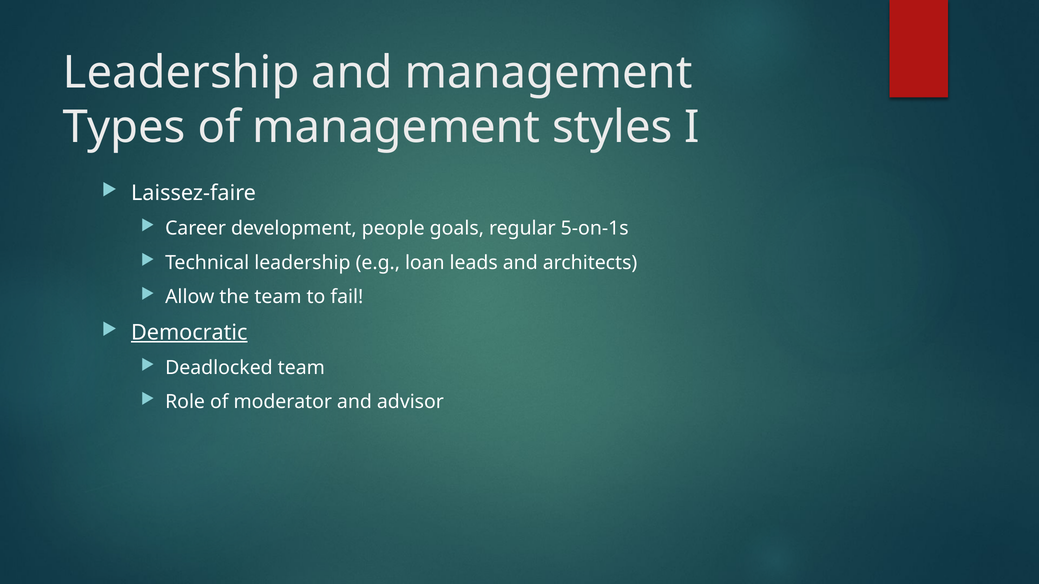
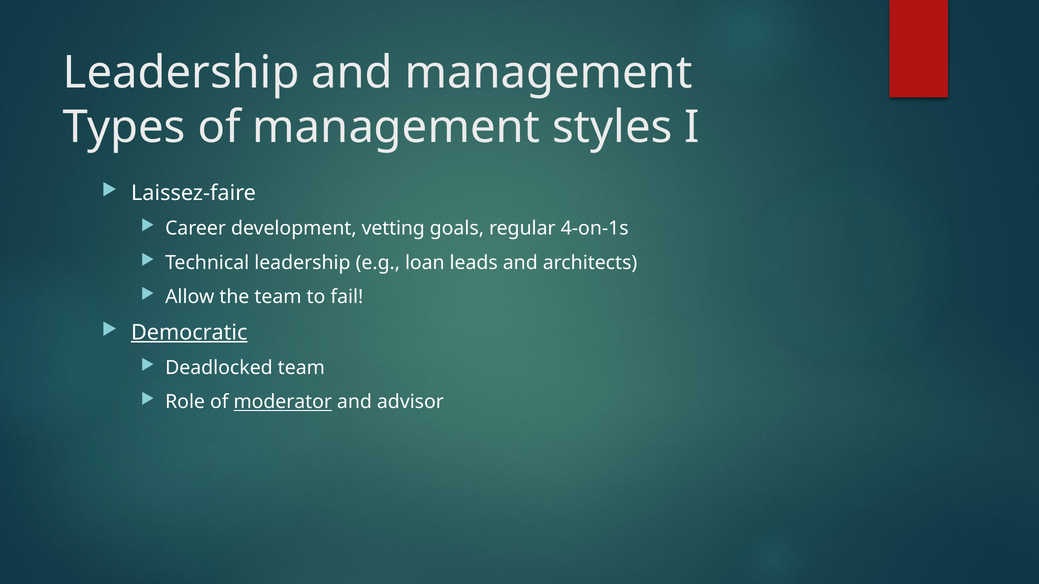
people: people -> vetting
5-on-1s: 5-on-1s -> 4-on-1s
moderator underline: none -> present
